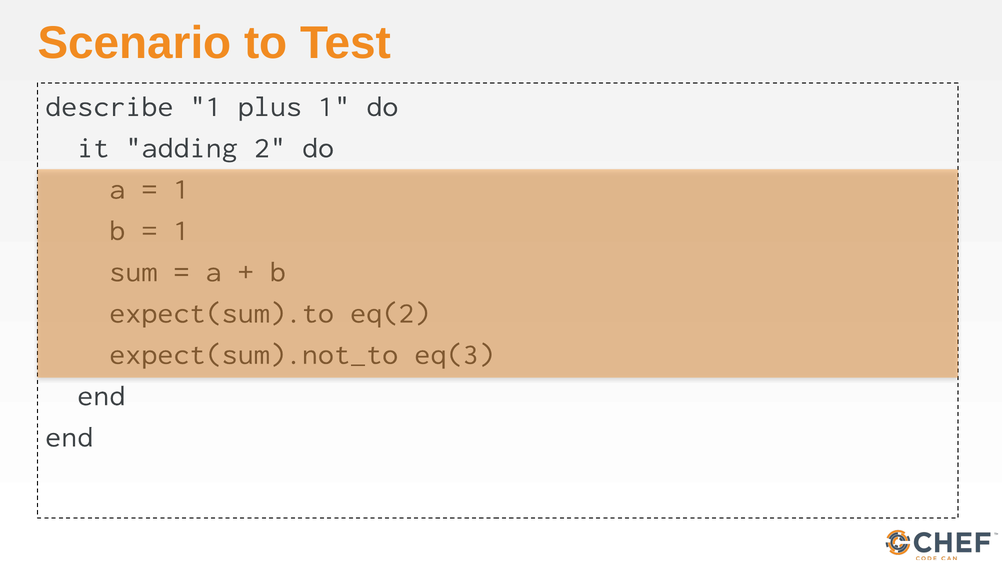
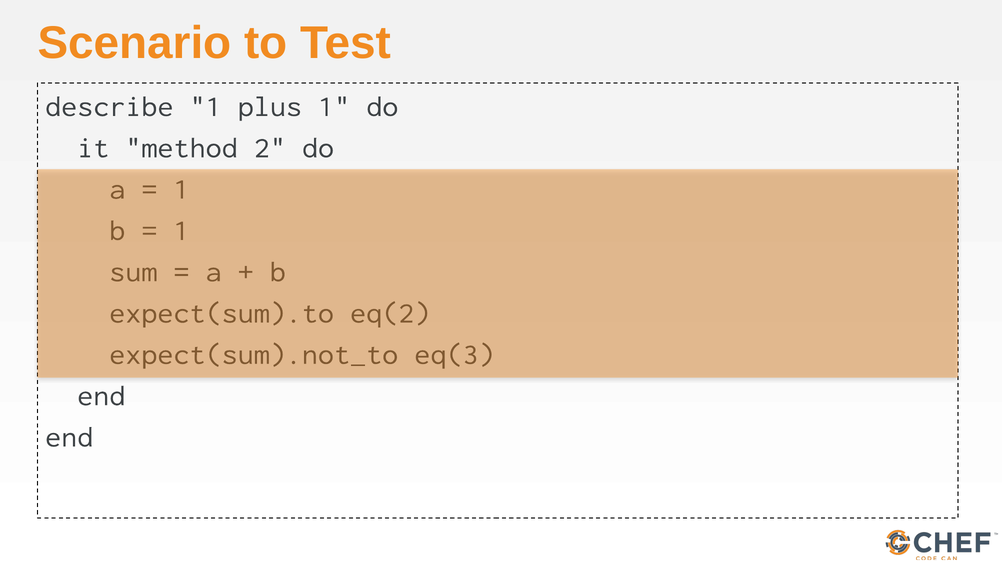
adding: adding -> method
